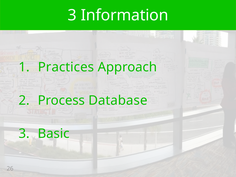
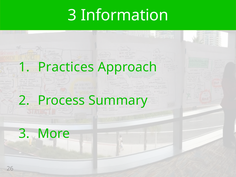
Database: Database -> Summary
Basic: Basic -> More
